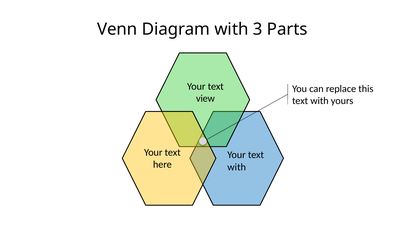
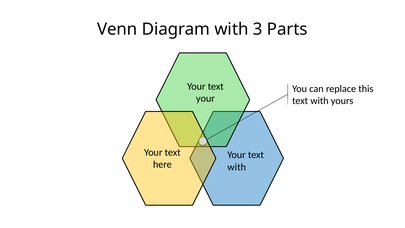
view at (205, 99): view -> your
